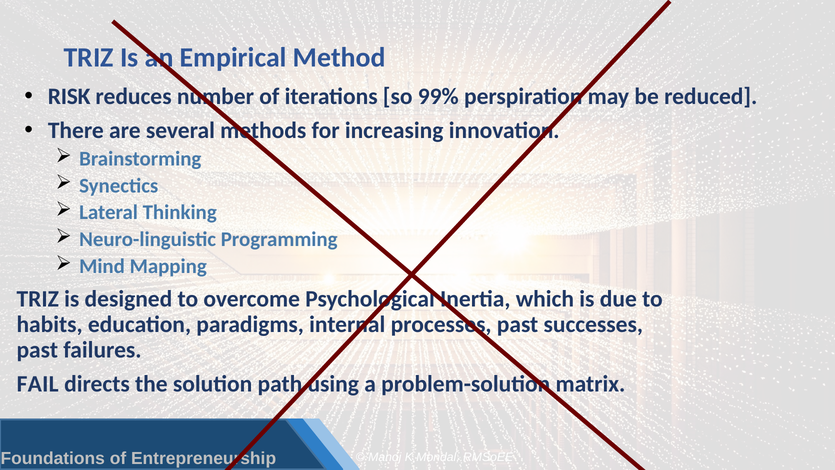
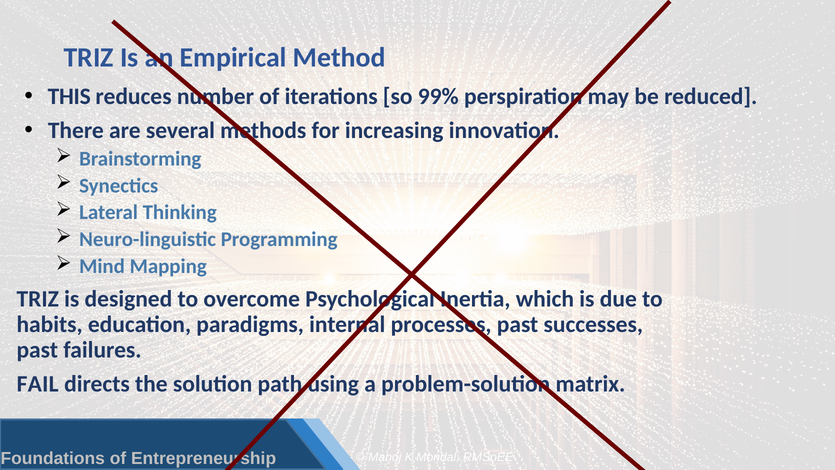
RISK: RISK -> THIS
